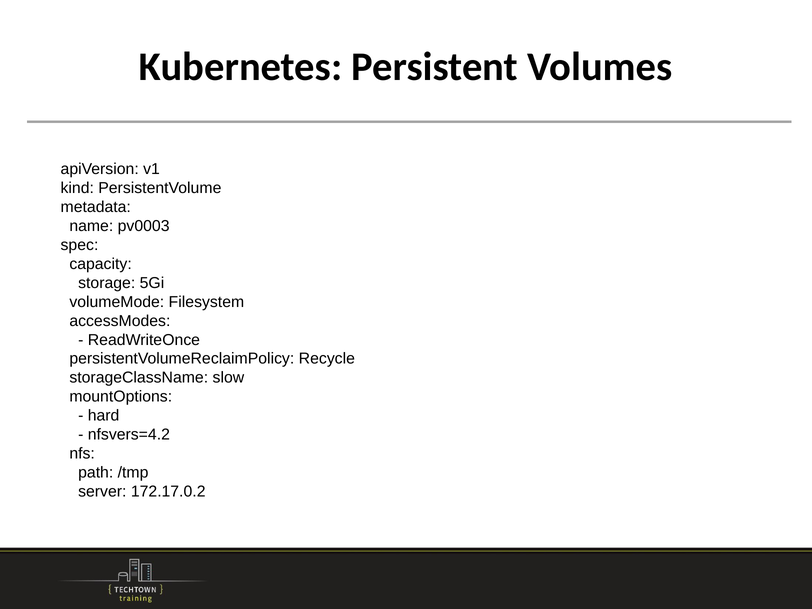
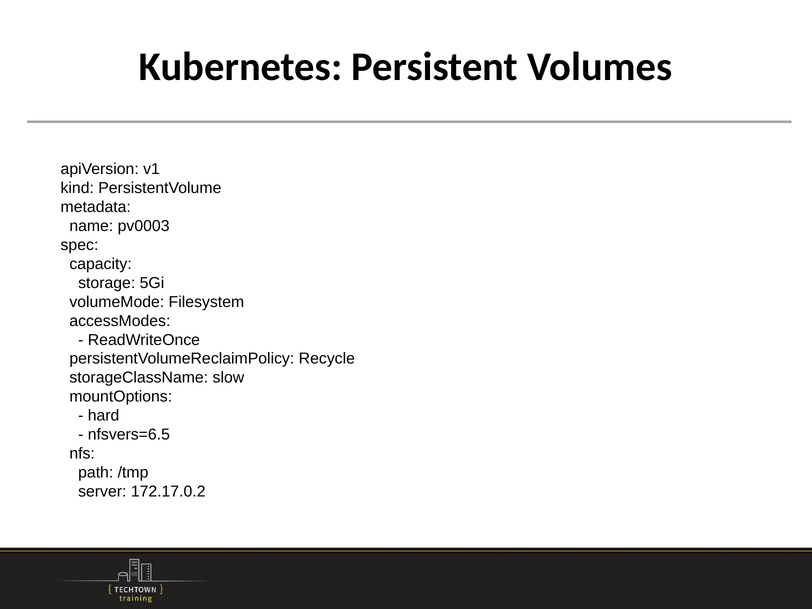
nfsvers=4.2: nfsvers=4.2 -> nfsvers=6.5
